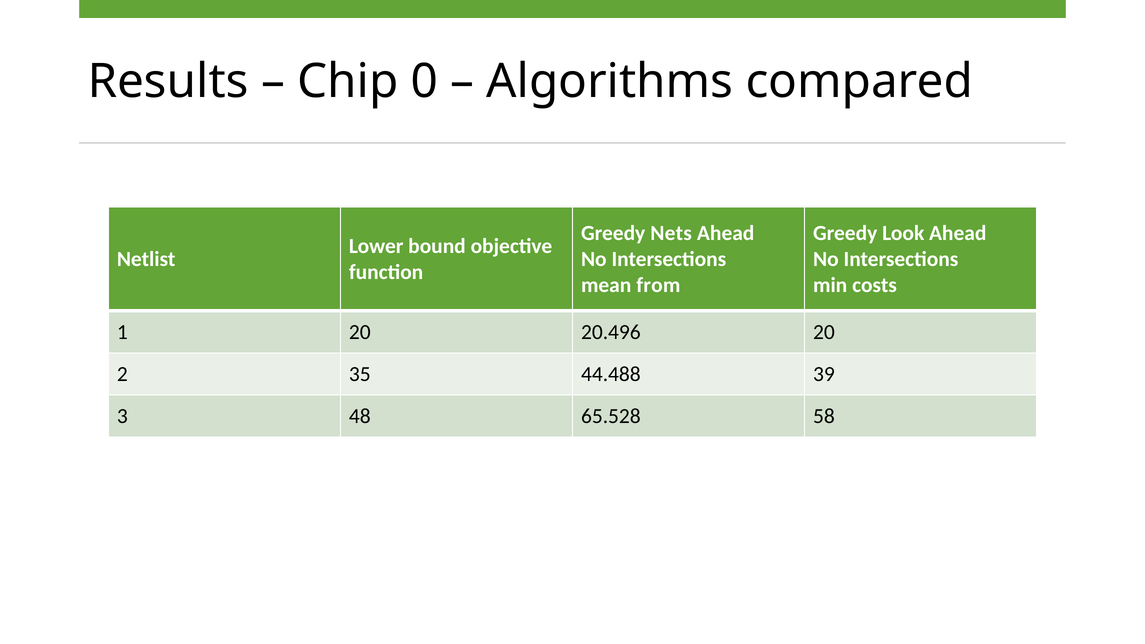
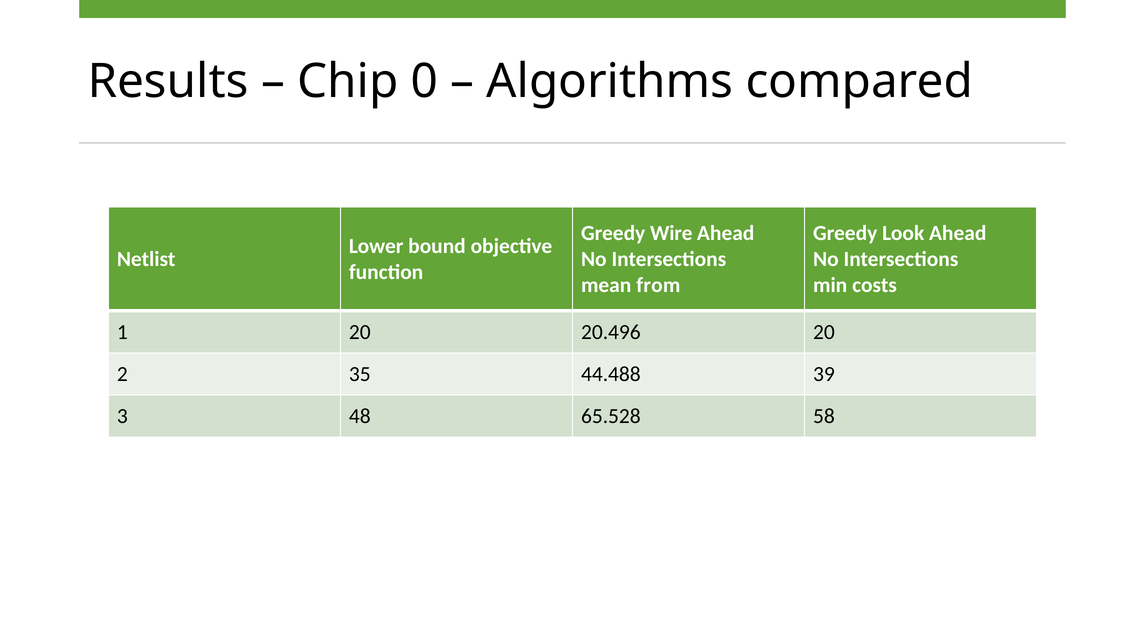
Nets: Nets -> Wire
